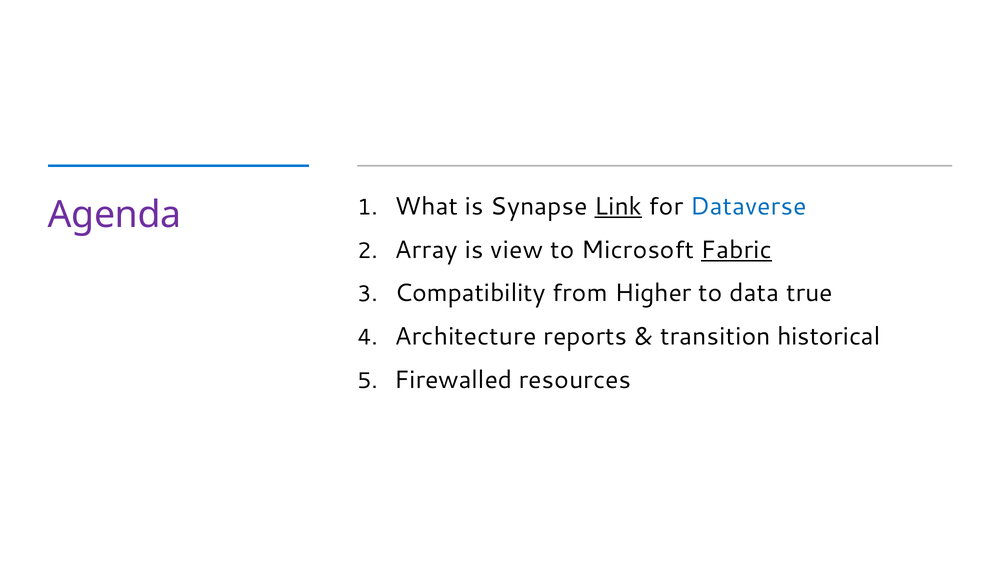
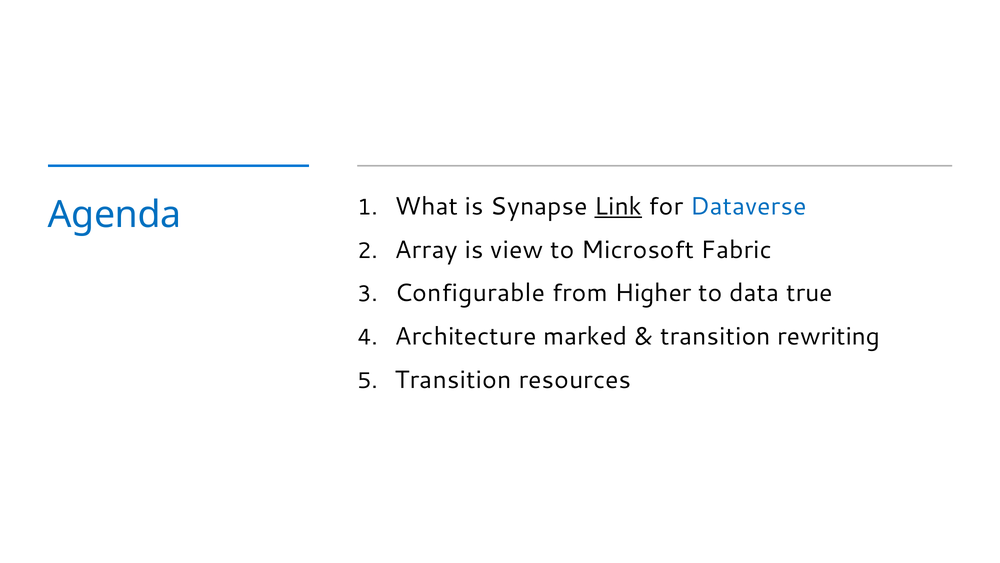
Agenda colour: purple -> blue
Fabric underline: present -> none
Compatibility: Compatibility -> Configurable
reports: reports -> marked
historical: historical -> rewriting
Firewalled at (453, 379): Firewalled -> Transition
